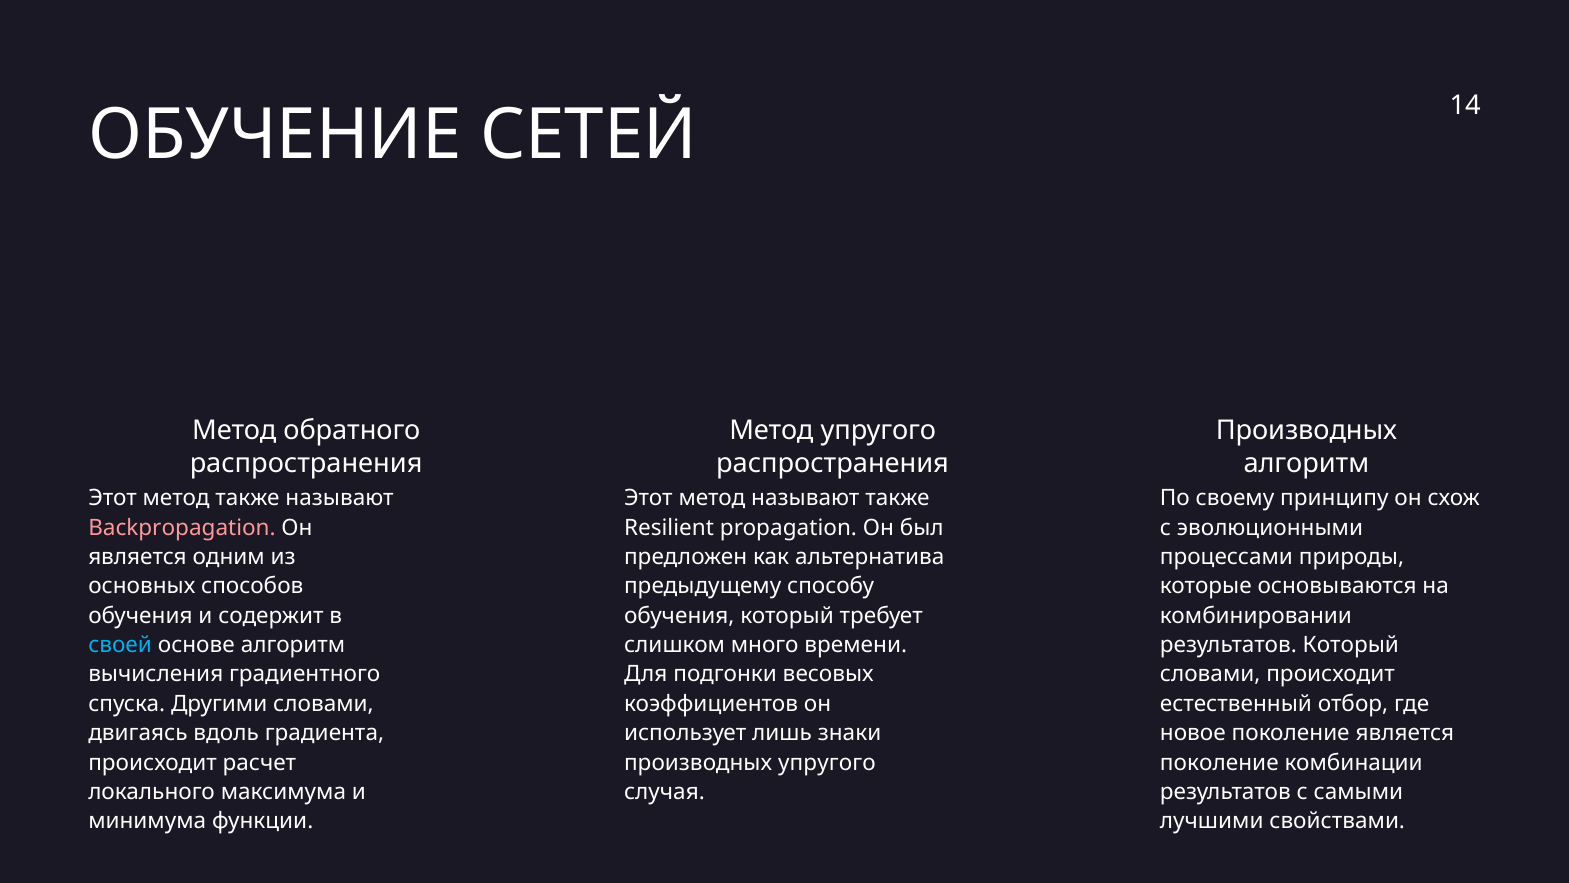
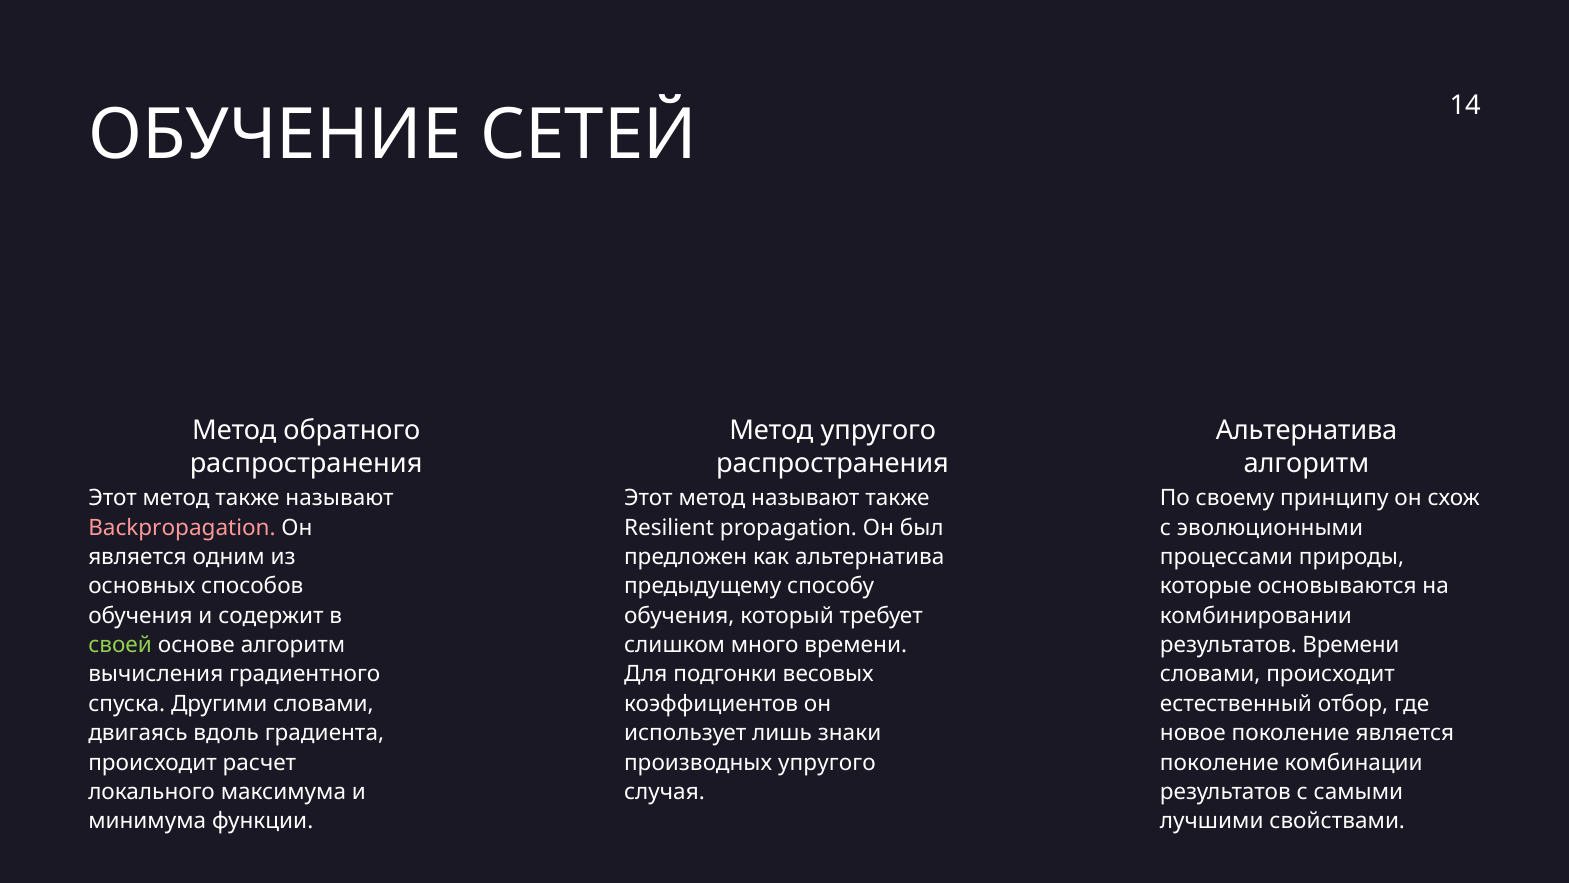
Производных at (1306, 430): Производных -> Альтернатива
своей colour: light blue -> light green
результатов Который: Который -> Времени
